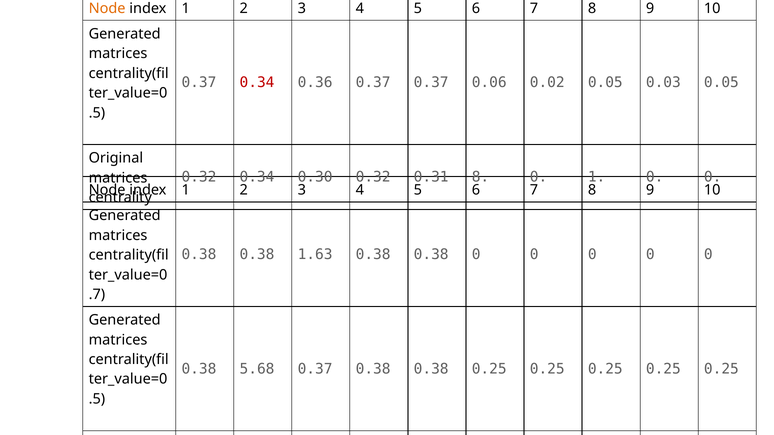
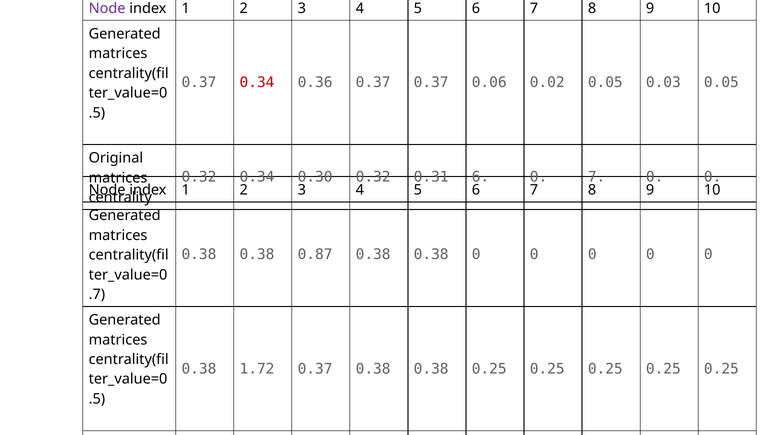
Node at (107, 8) colour: orange -> purple
0.31 8: 8 -> 6
0 1: 1 -> 7
1.63: 1.63 -> 0.87
5.68: 5.68 -> 1.72
